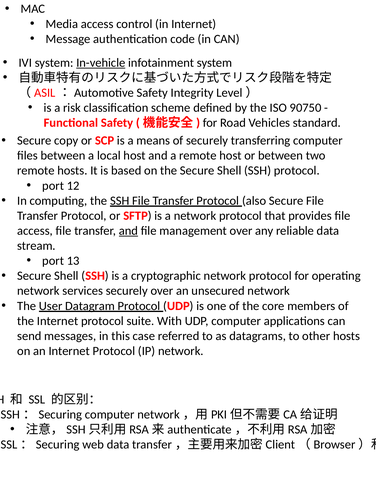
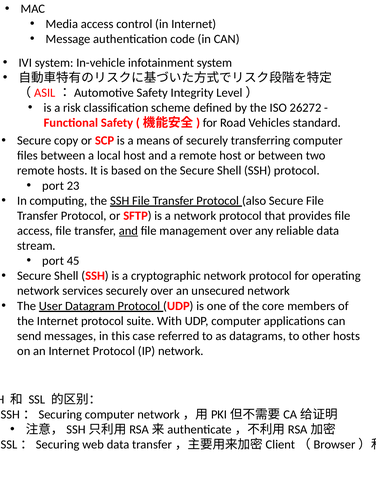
In-vehicle underline: present -> none
90750: 90750 -> 26272
12: 12 -> 23
13: 13 -> 45
